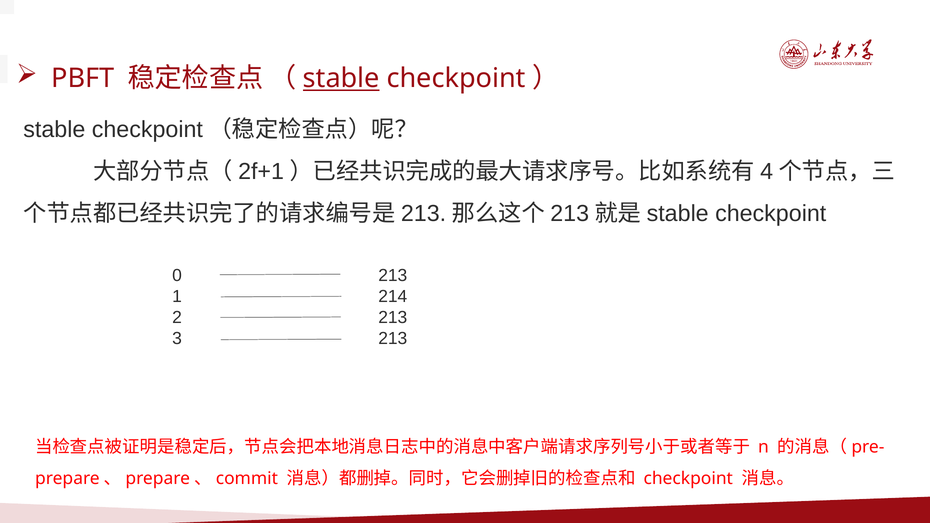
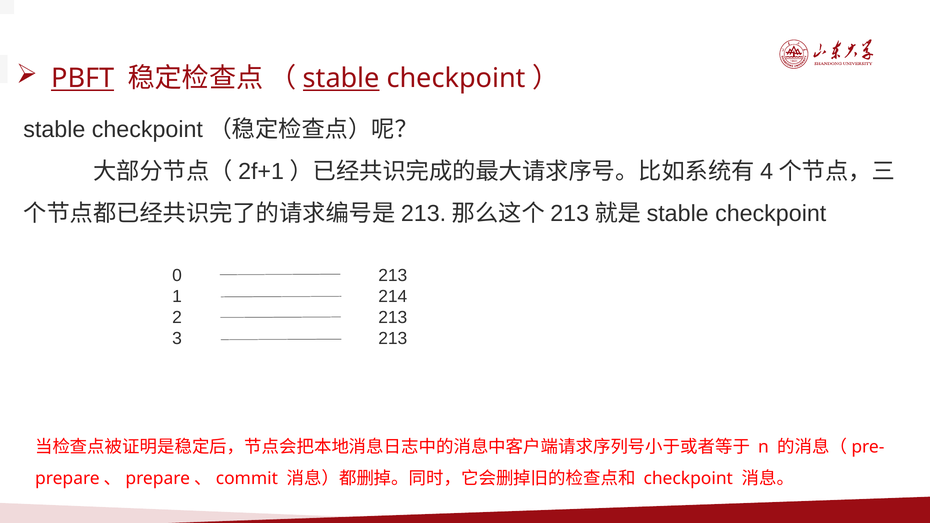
PBFT underline: none -> present
